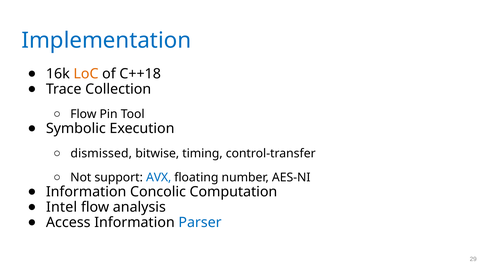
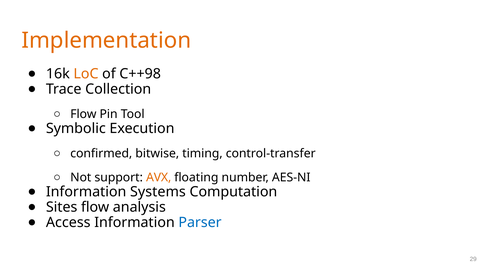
Implementation colour: blue -> orange
C++18: C++18 -> C++98
dismissed: dismissed -> confirmed
AVX colour: blue -> orange
Concolic: Concolic -> Systems
Intel: Intel -> Sites
